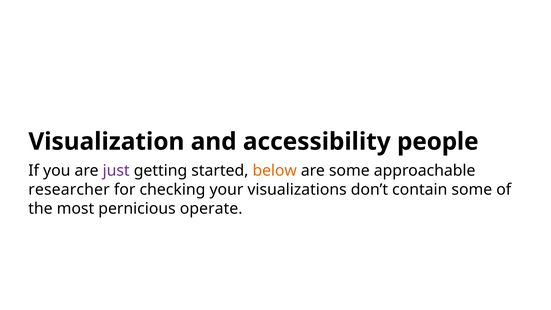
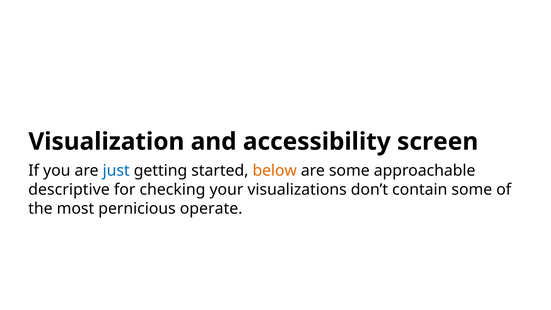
people: people -> screen
just colour: purple -> blue
researcher: researcher -> descriptive
